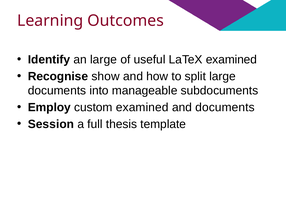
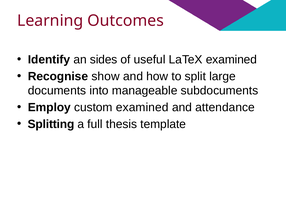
an large: large -> sides
and documents: documents -> attendance
Session: Session -> Splitting
